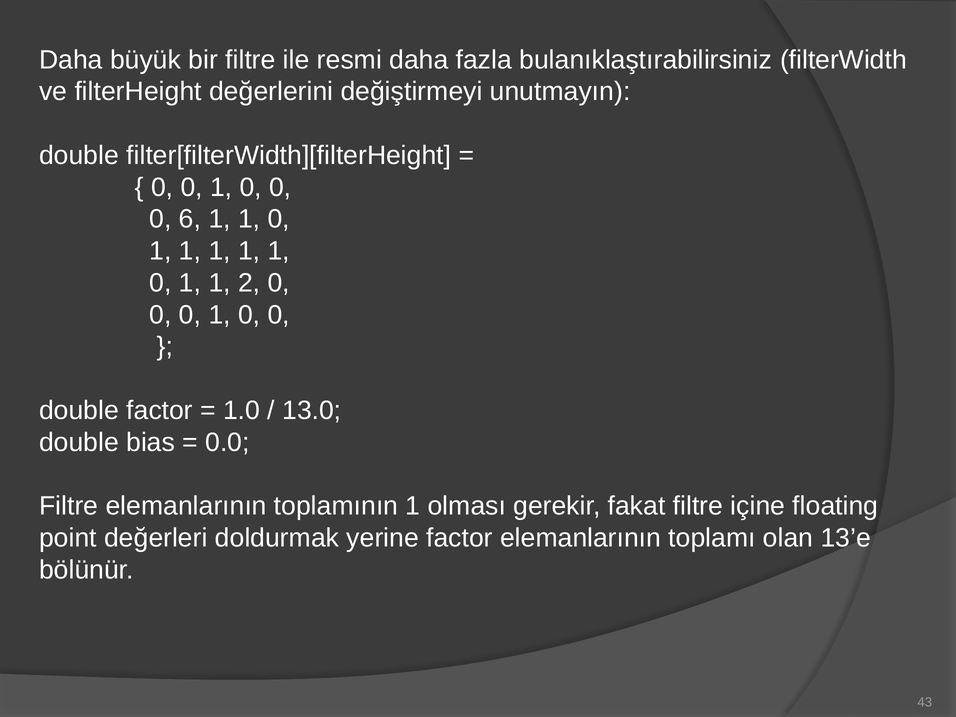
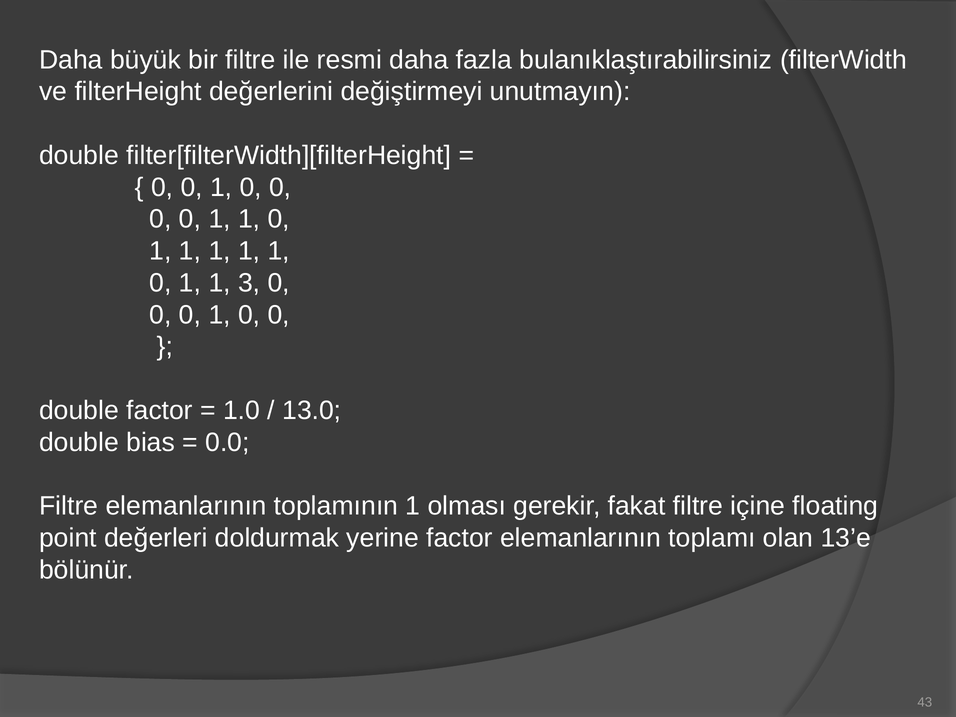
6 at (190, 219): 6 -> 0
2: 2 -> 3
